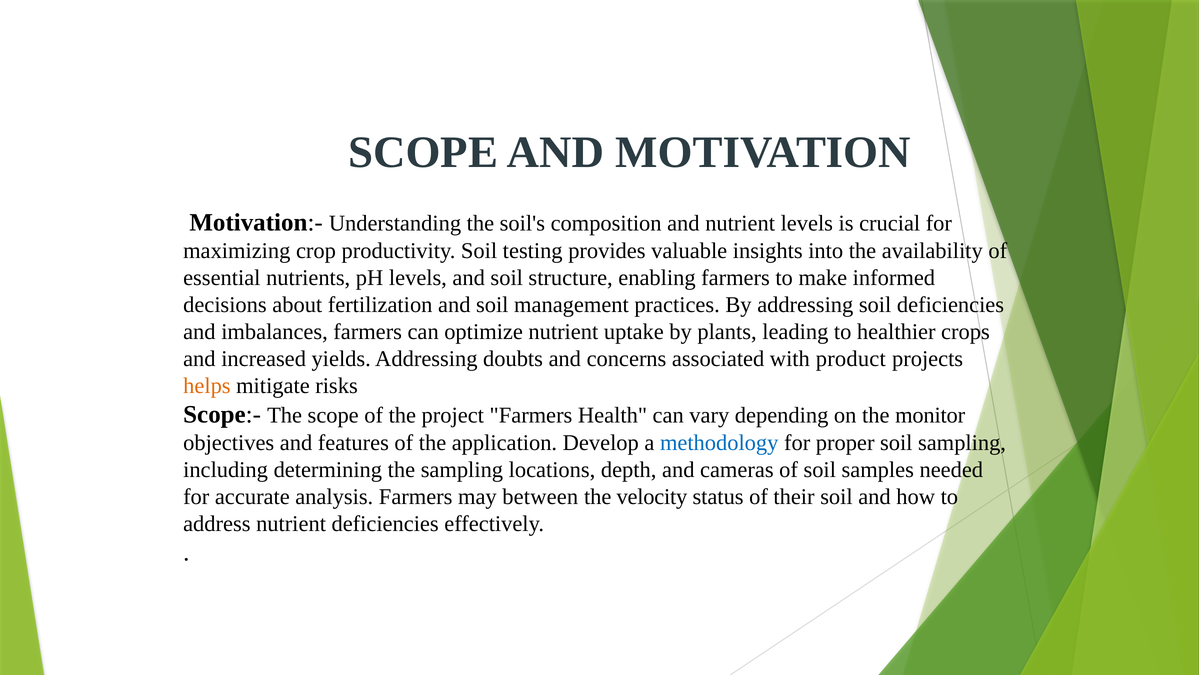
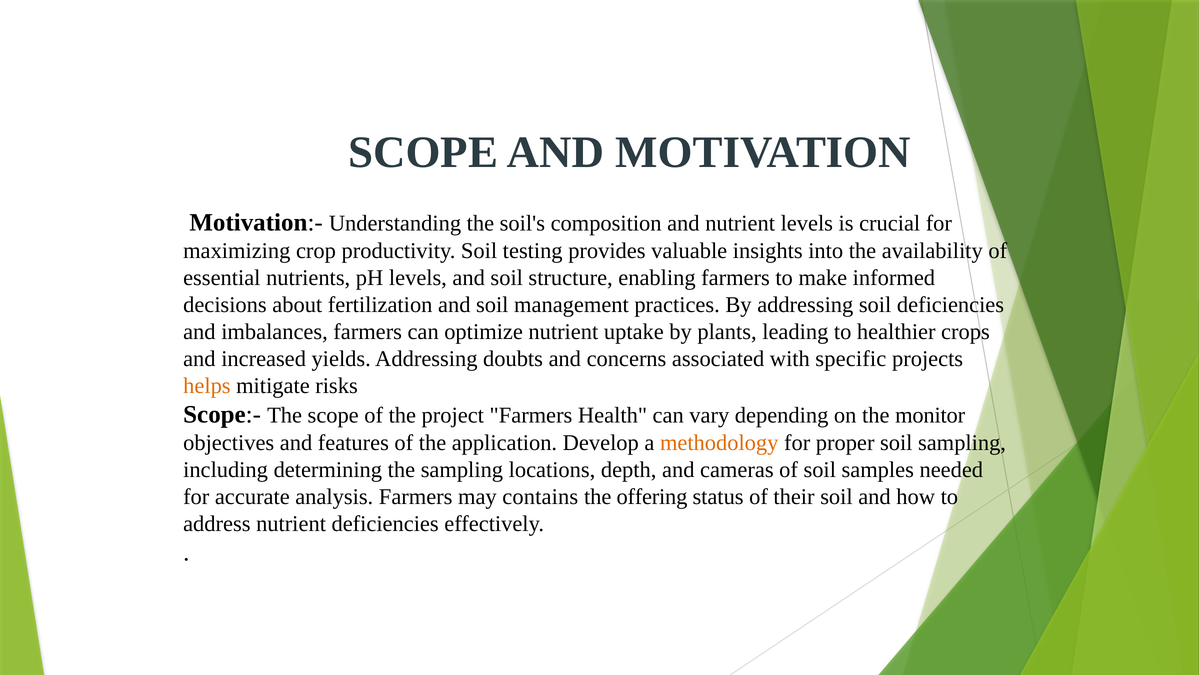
product: product -> specific
methodology colour: blue -> orange
between: between -> contains
velocity: velocity -> offering
